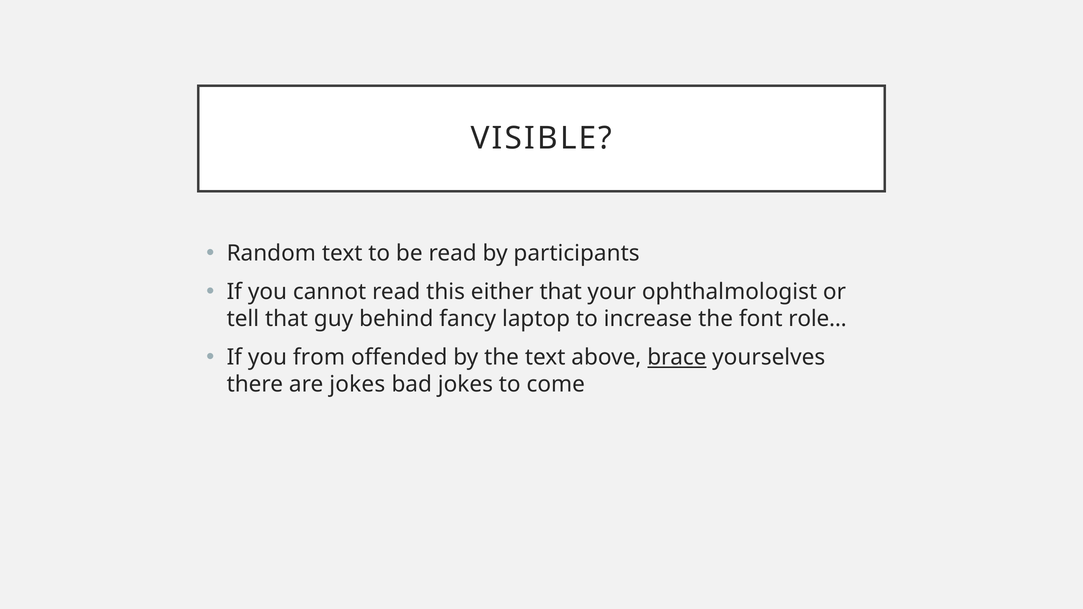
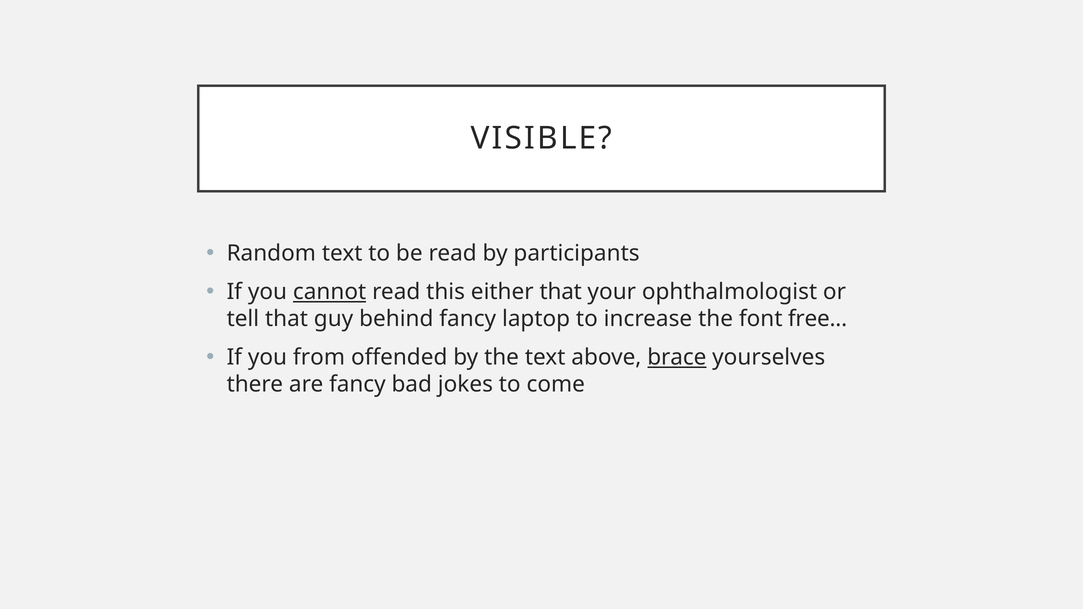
cannot underline: none -> present
role: role -> free
are jokes: jokes -> fancy
